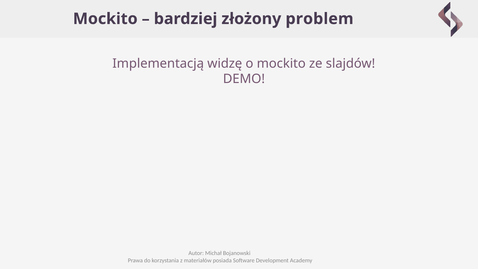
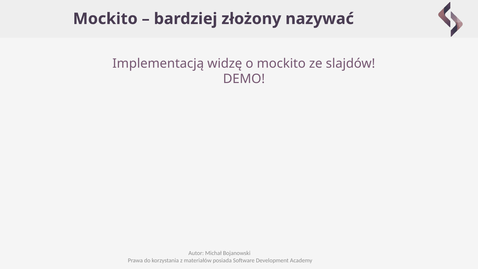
problem: problem -> nazywać
